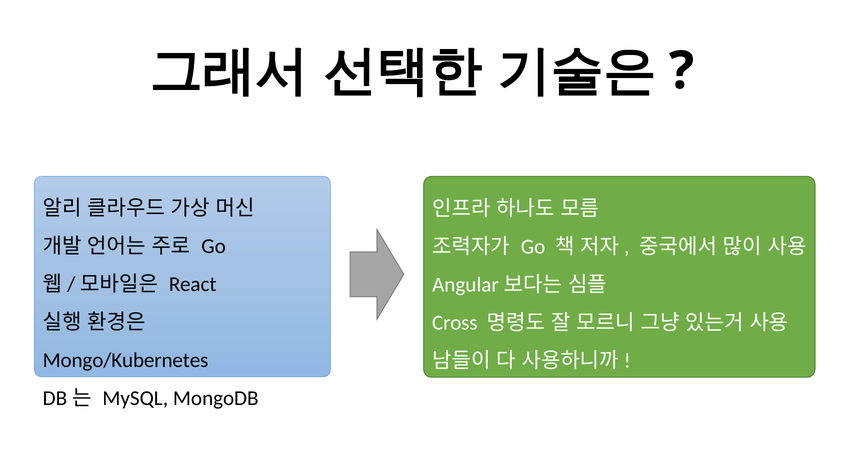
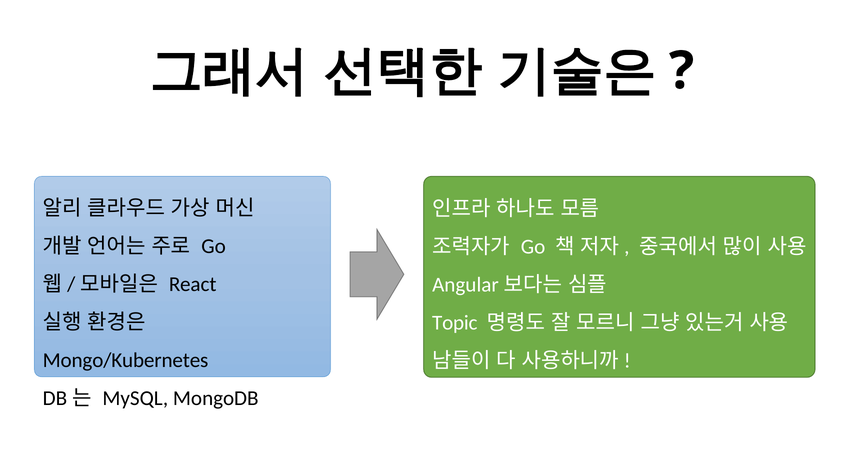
Cross: Cross -> Topic
